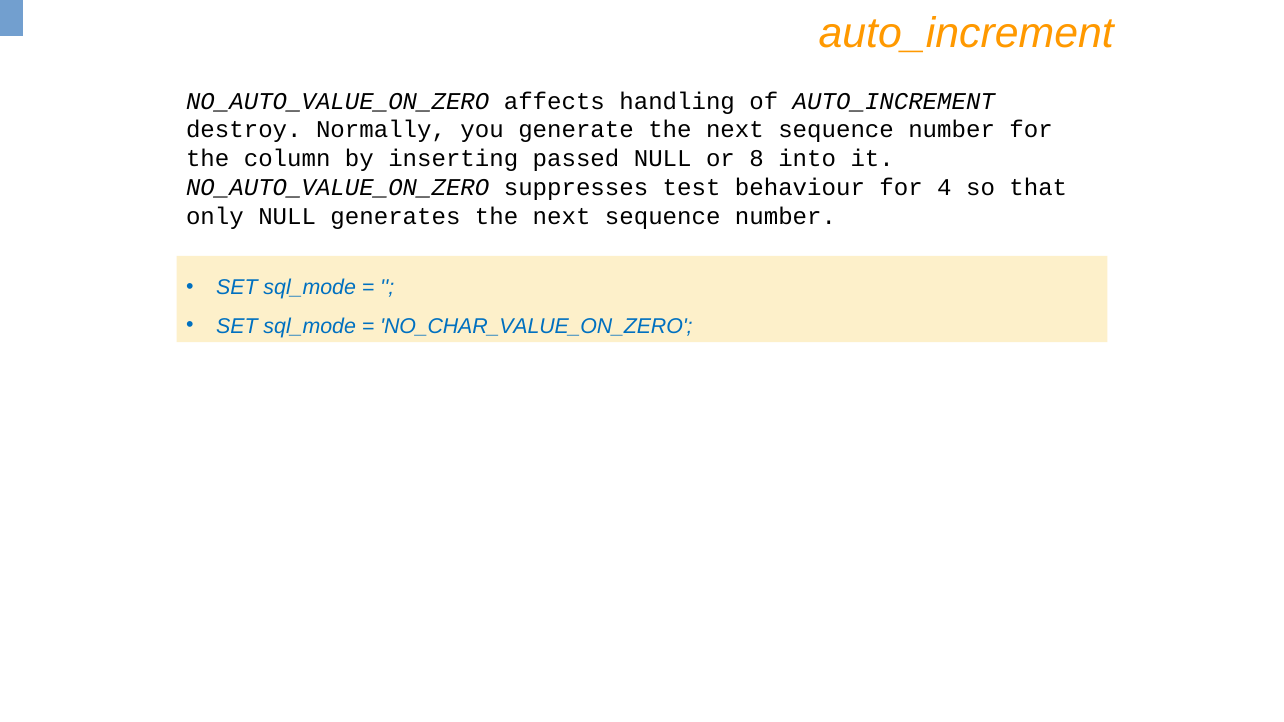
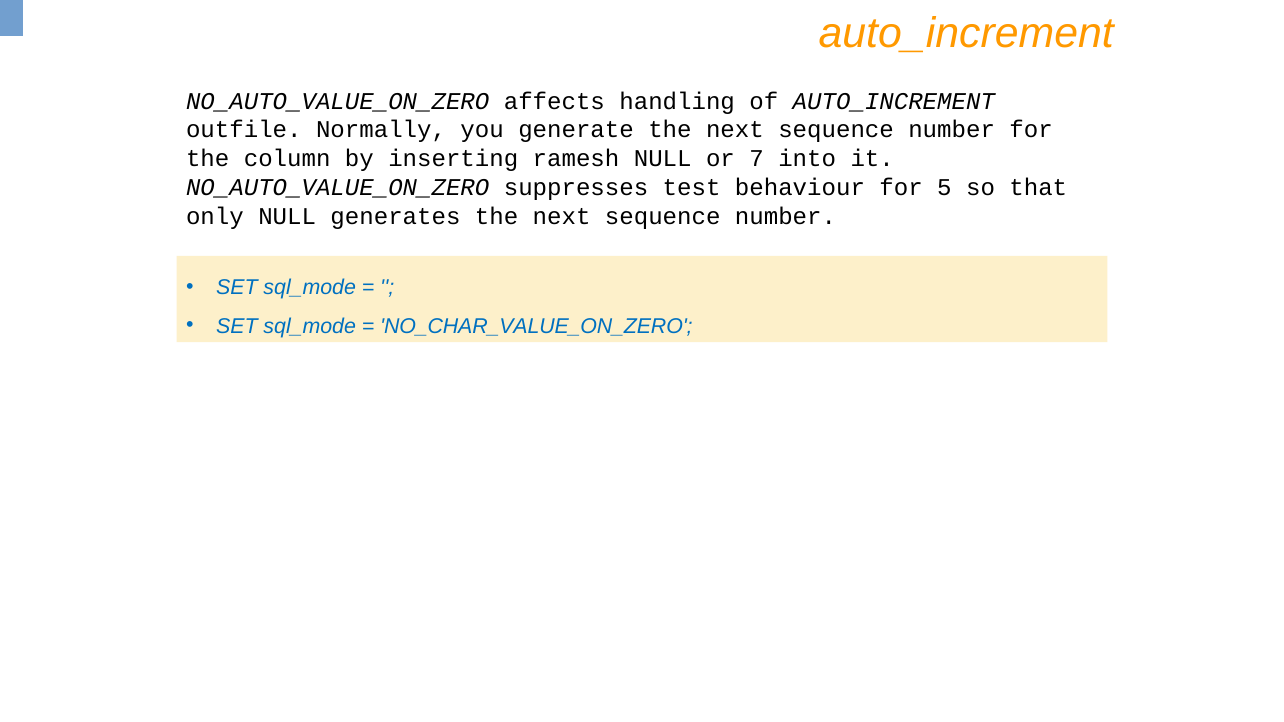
destroy: destroy -> outfile
passed: passed -> ramesh
8: 8 -> 7
4: 4 -> 5
